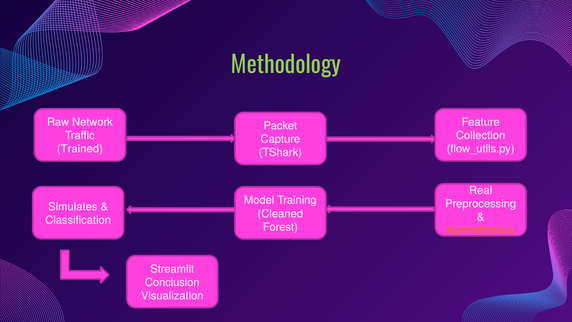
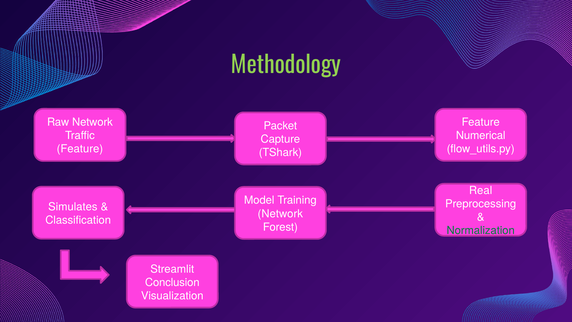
Collection: Collection -> Numerical
Trained at (80, 149): Trained -> Feature
Cleaned at (280, 214): Cleaned -> Network
Normalization colour: orange -> green
